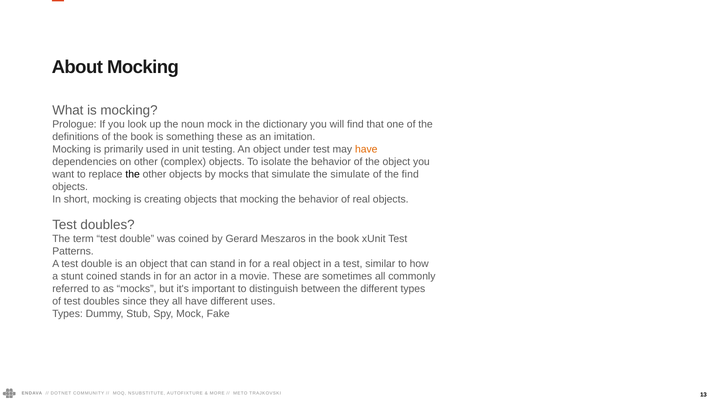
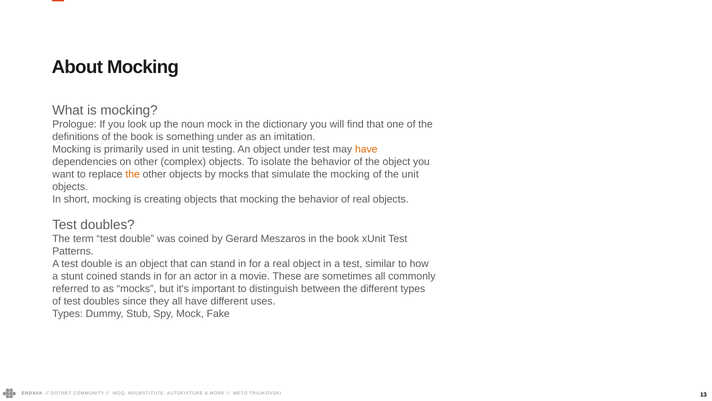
something these: these -> under
the at (133, 174) colour: black -> orange
the simulate: simulate -> mocking
the find: find -> unit
